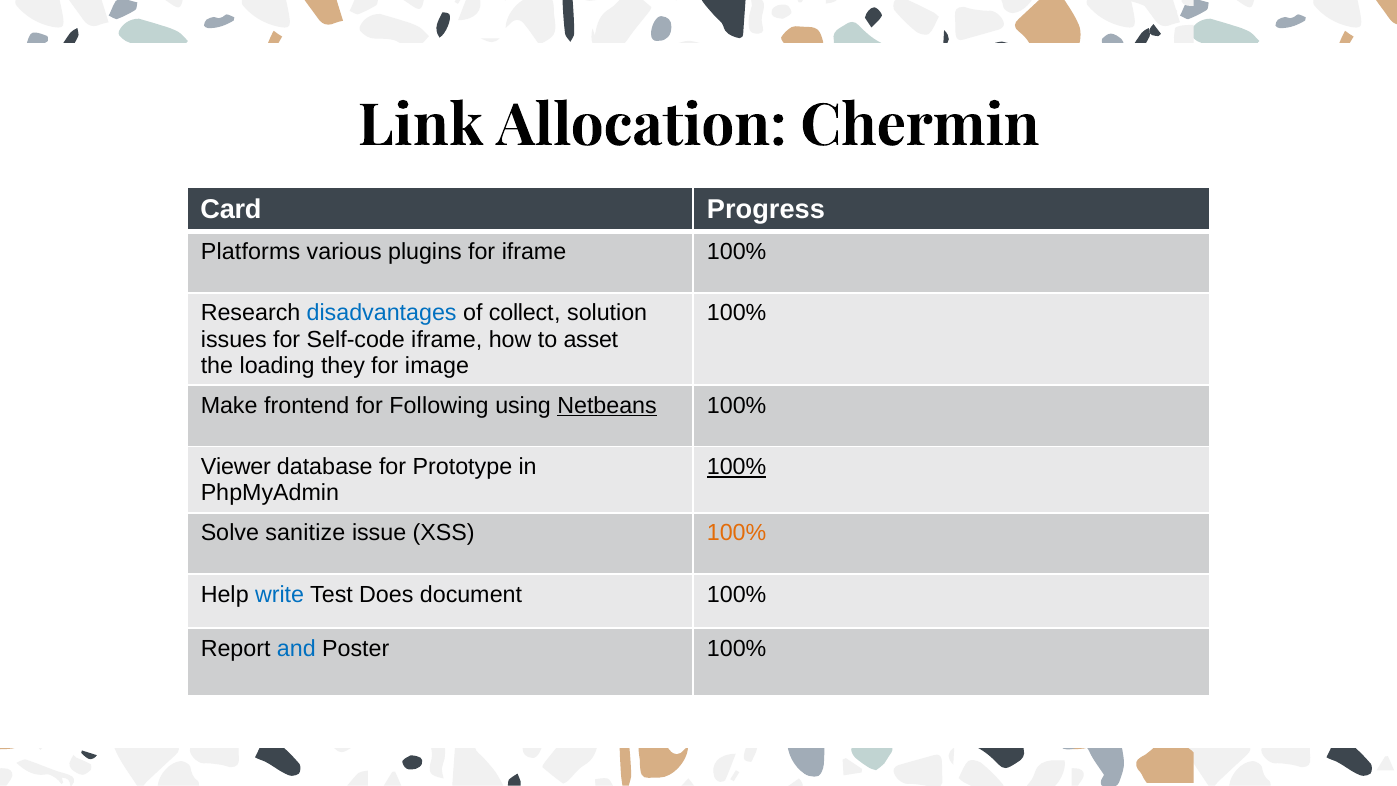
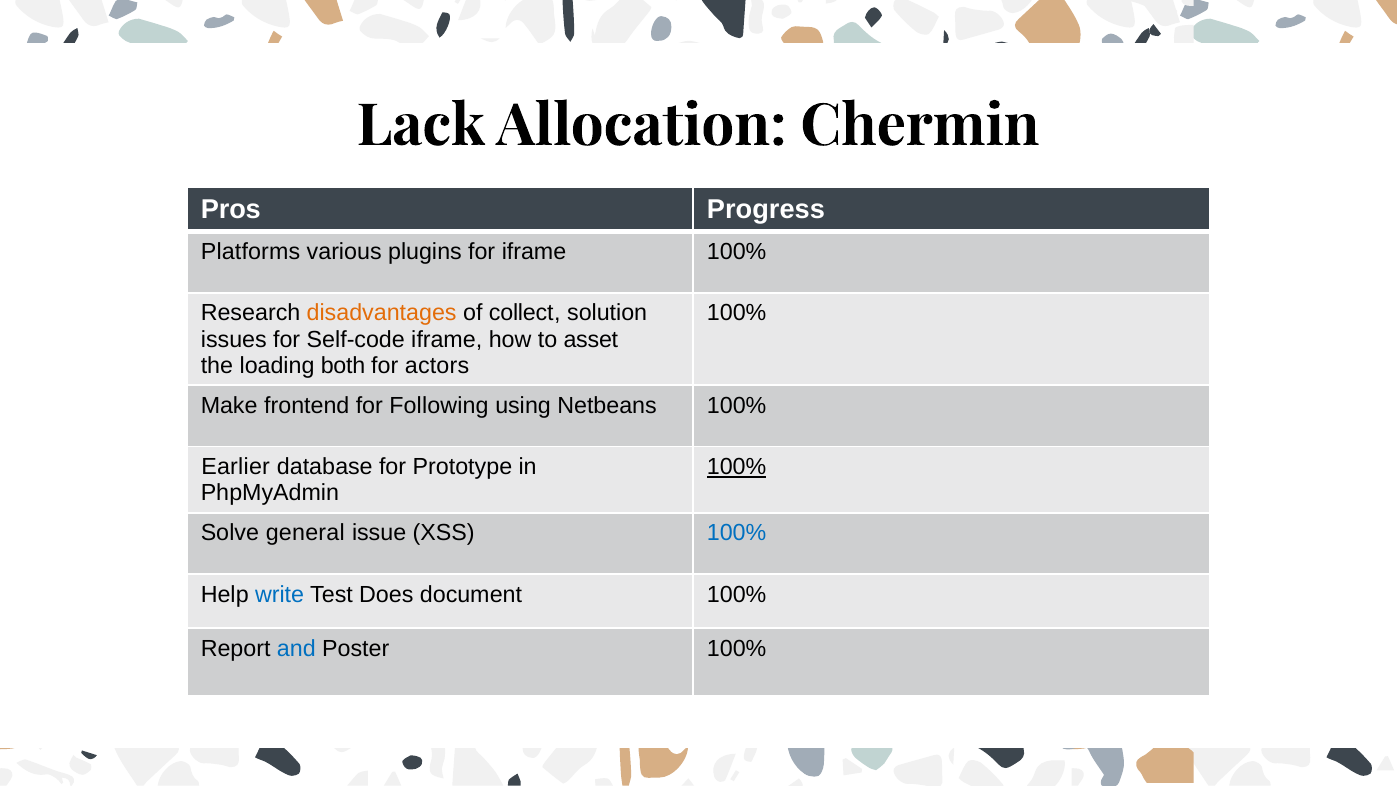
Link: Link -> Lack
Card: Card -> Pros
disadvantages colour: blue -> orange
they: they -> both
image: image -> actors
Netbeans underline: present -> none
Viewer: Viewer -> Earlier
sanitize: sanitize -> general
100% at (737, 533) colour: orange -> blue
